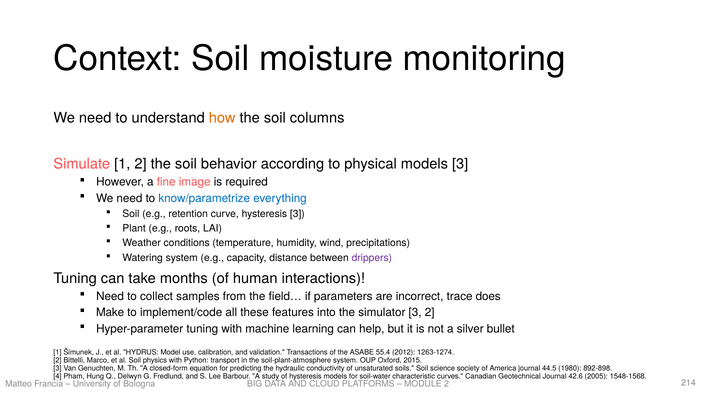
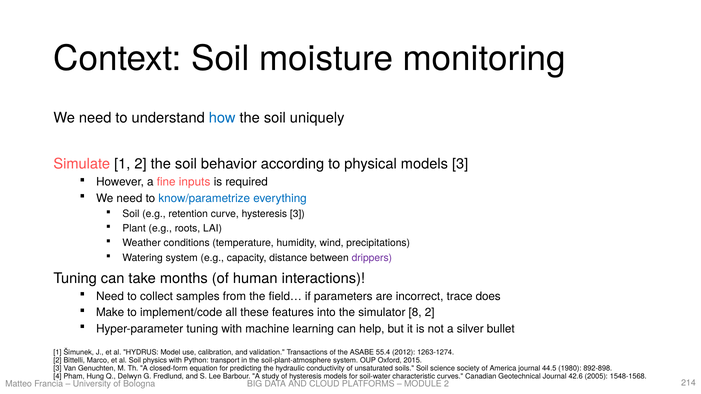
how colour: orange -> blue
columns: columns -> uniquely
image: image -> inputs
simulator 3: 3 -> 8
